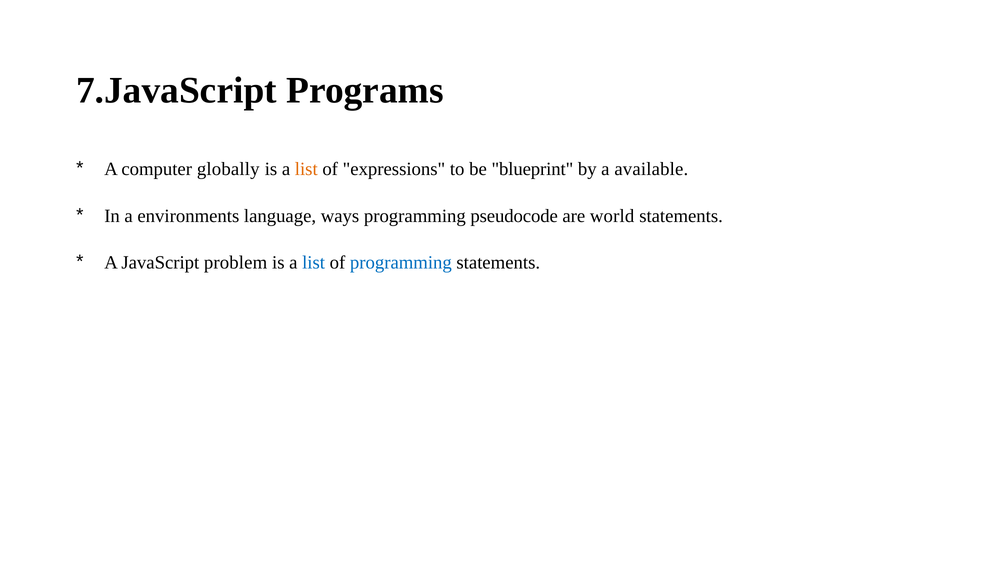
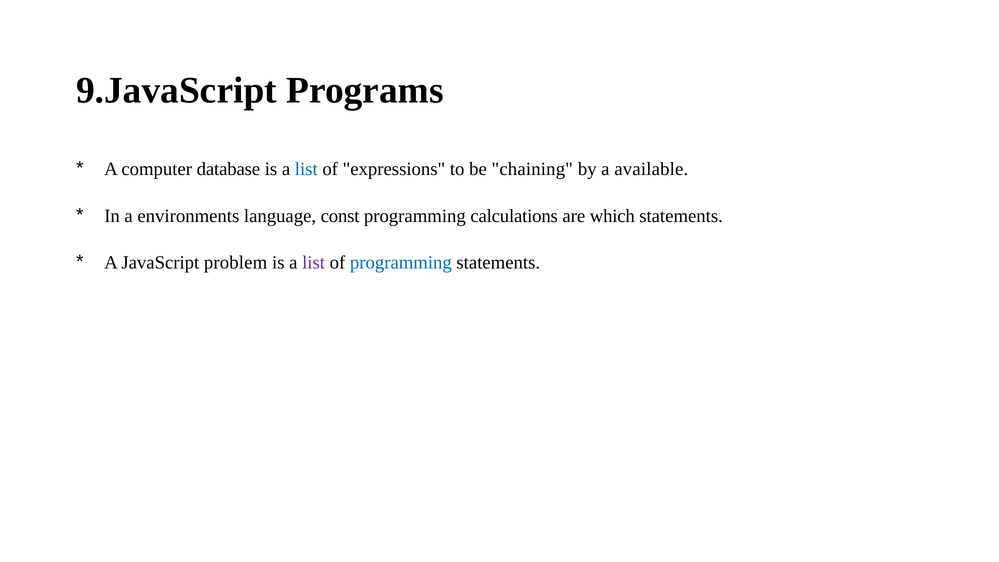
7.JavaScript: 7.JavaScript -> 9.JavaScript
globally: globally -> database
list at (306, 169) colour: orange -> blue
blueprint: blueprint -> chaining
ways: ways -> const
pseudocode: pseudocode -> calculations
world: world -> which
list at (314, 263) colour: blue -> purple
